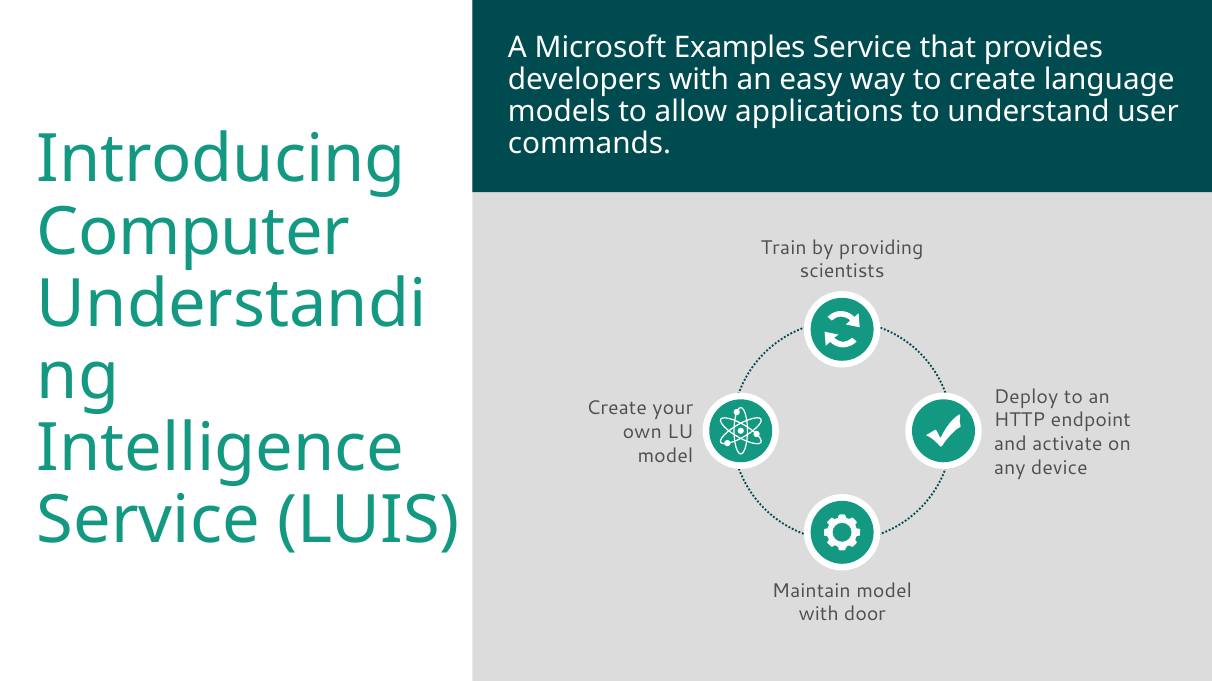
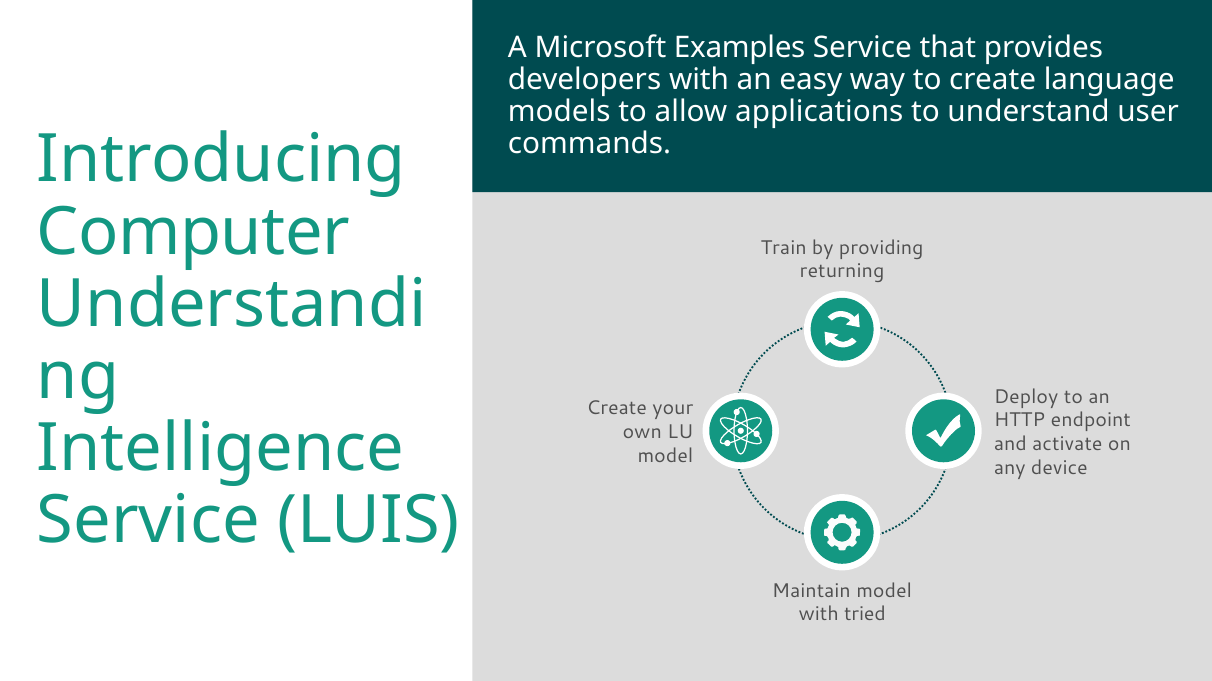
scientists: scientists -> returning
door: door -> tried
